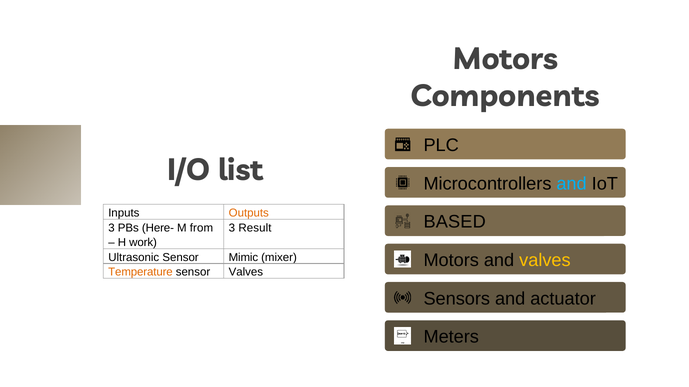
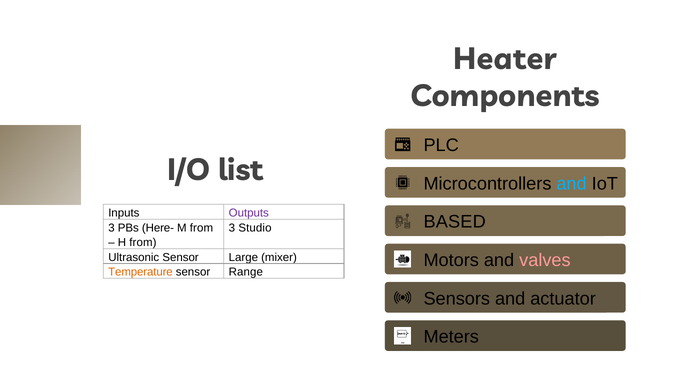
Motors at (505, 59): Motors -> Heater
Outputs colour: orange -> purple
Result: Result -> Studio
H work: work -> from
Mimic: Mimic -> Large
valves at (545, 261) colour: yellow -> pink
sensor Valves: Valves -> Range
